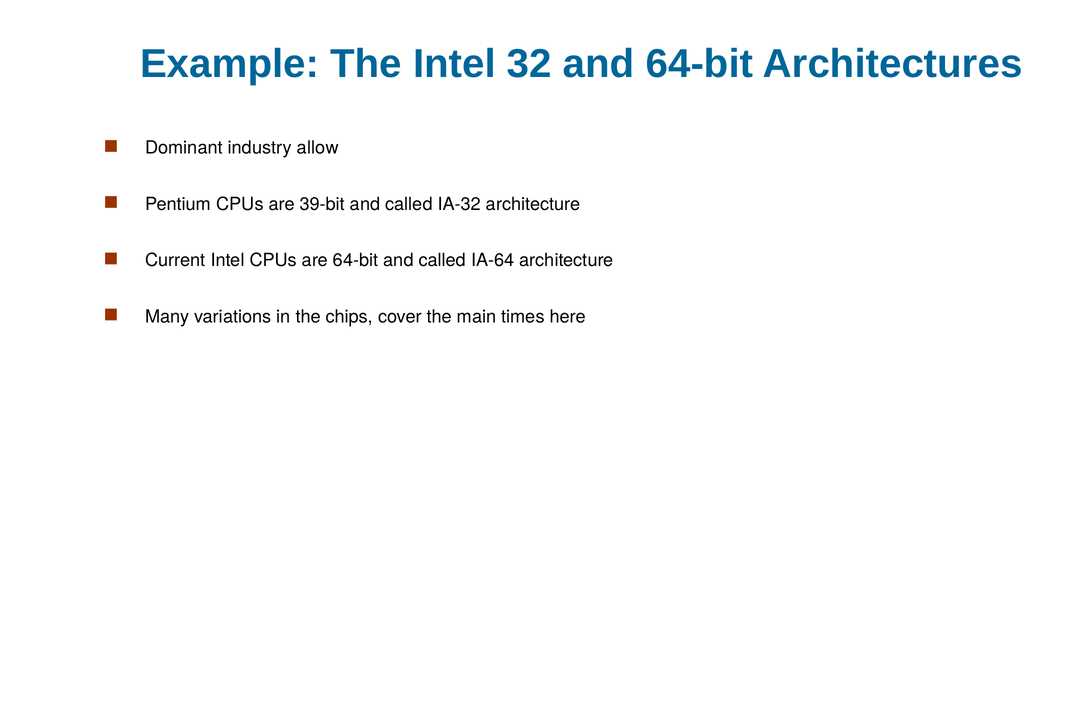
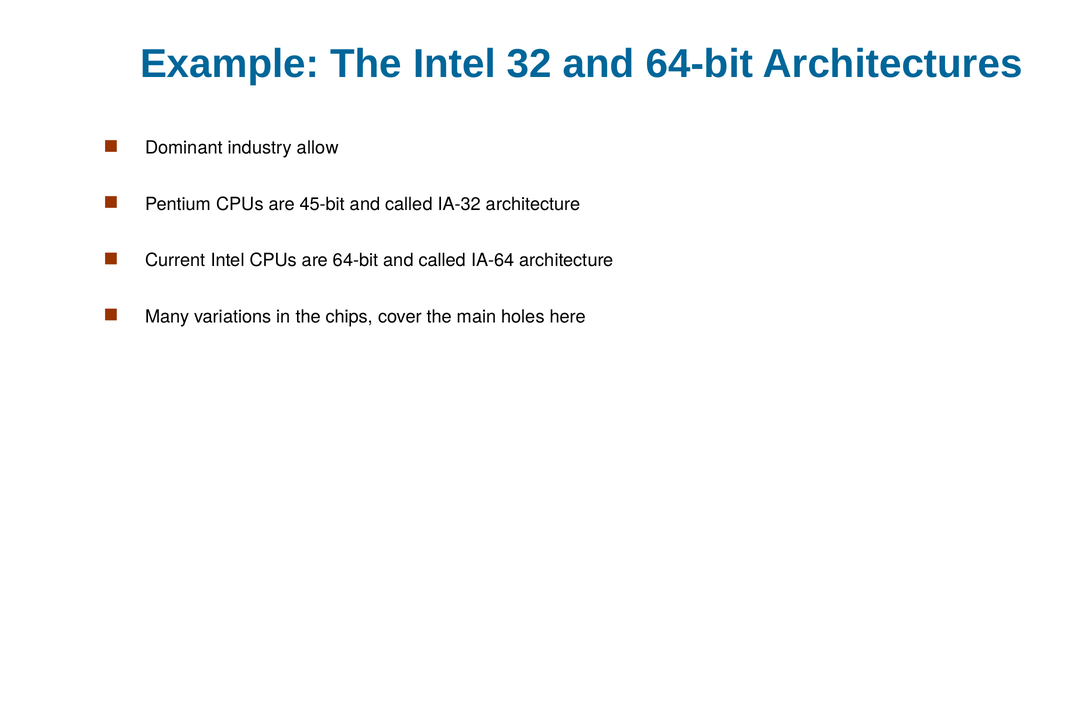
39-bit: 39-bit -> 45-bit
times: times -> holes
